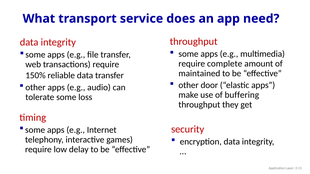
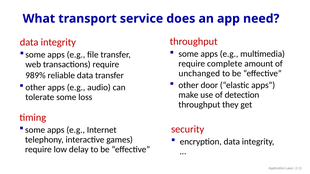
maintained: maintained -> unchanged
150%: 150% -> 989%
buffering: buffering -> detection
